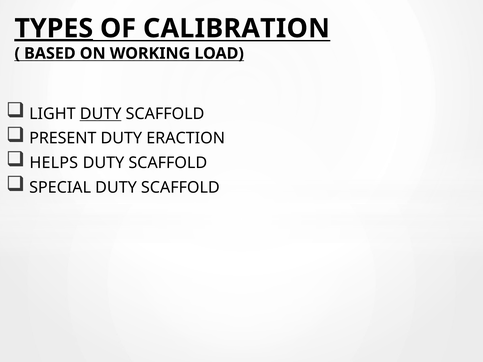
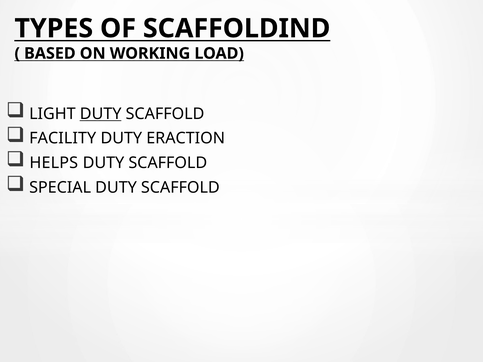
TYPES underline: present -> none
CALIBRATION: CALIBRATION -> SCAFFOLDIND
PRESENT: PRESENT -> FACILITY
